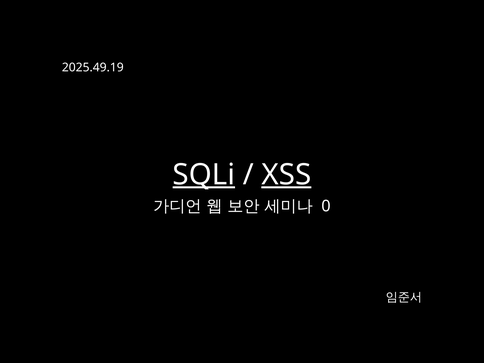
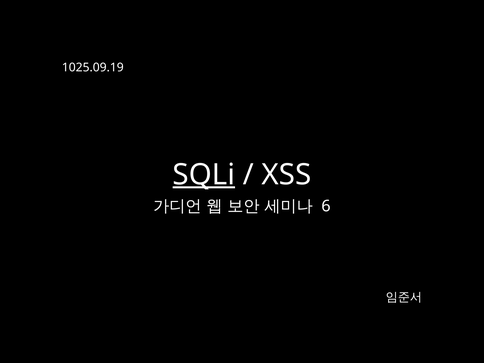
2025.49.19: 2025.49.19 -> 1025.09.19
XSS underline: present -> none
0: 0 -> 6
